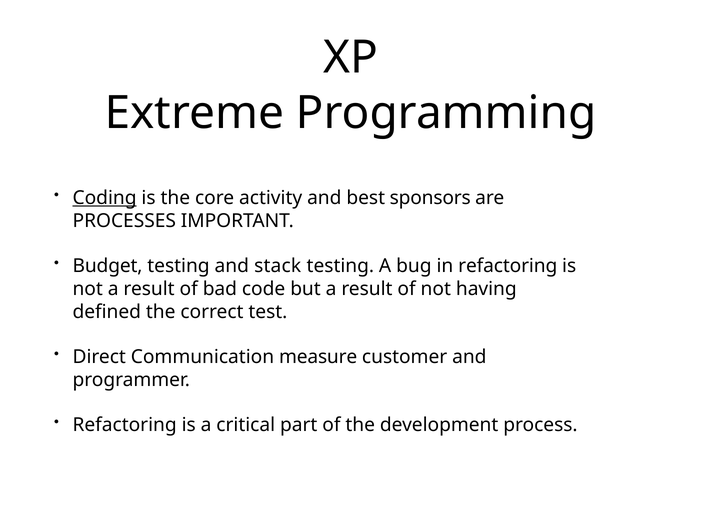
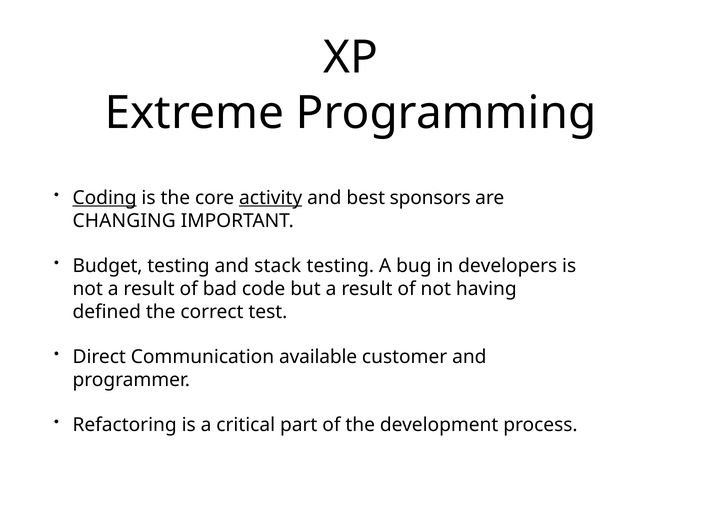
activity underline: none -> present
PROCESSES: PROCESSES -> CHANGING
in refactoring: refactoring -> developers
measure: measure -> available
